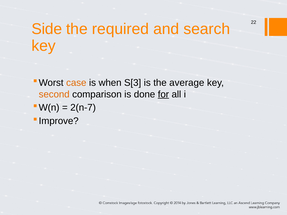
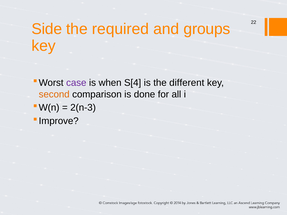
search: search -> groups
case colour: orange -> purple
S[3: S[3 -> S[4
average: average -> different
for underline: present -> none
2(n-7: 2(n-7 -> 2(n-3
